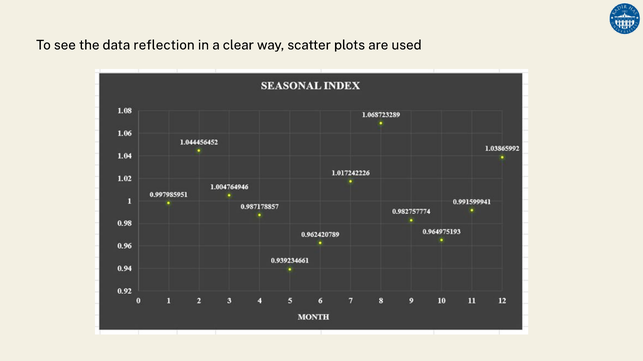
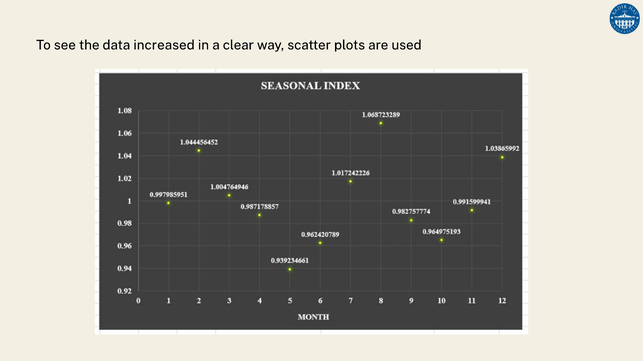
reflection: reflection -> increased
